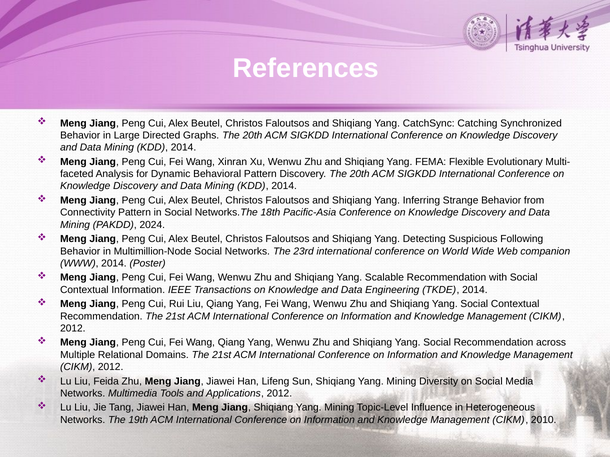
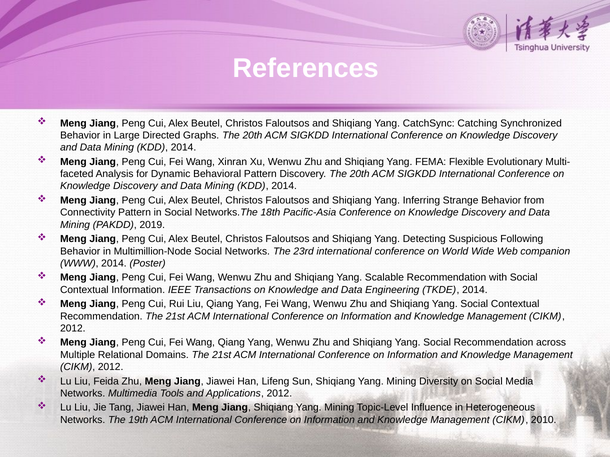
2024: 2024 -> 2019
